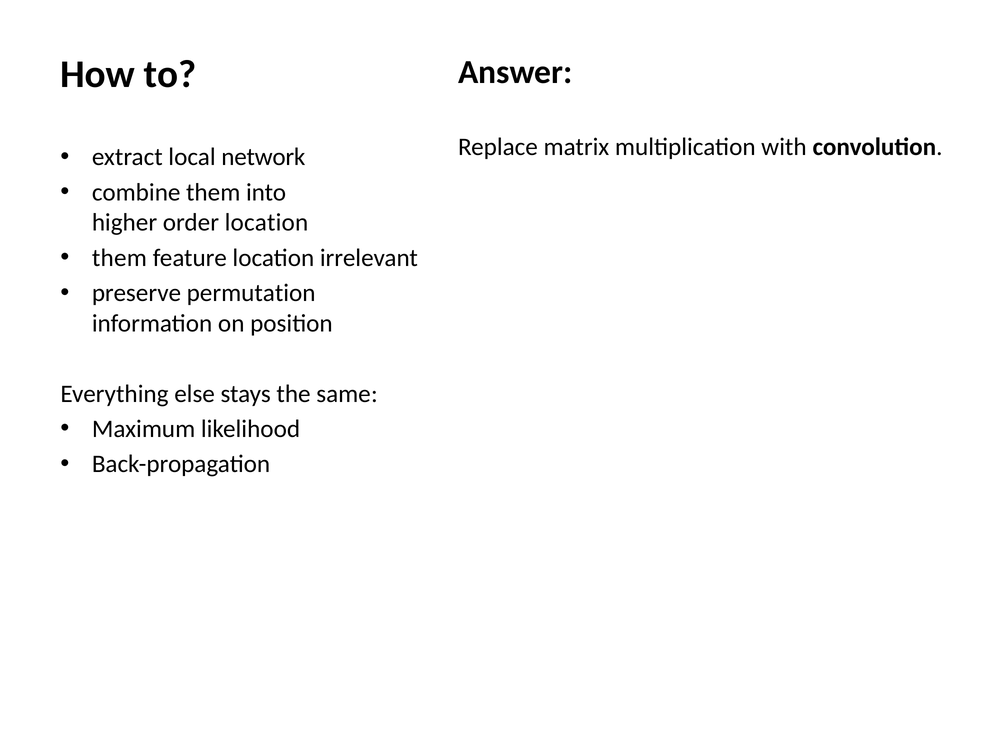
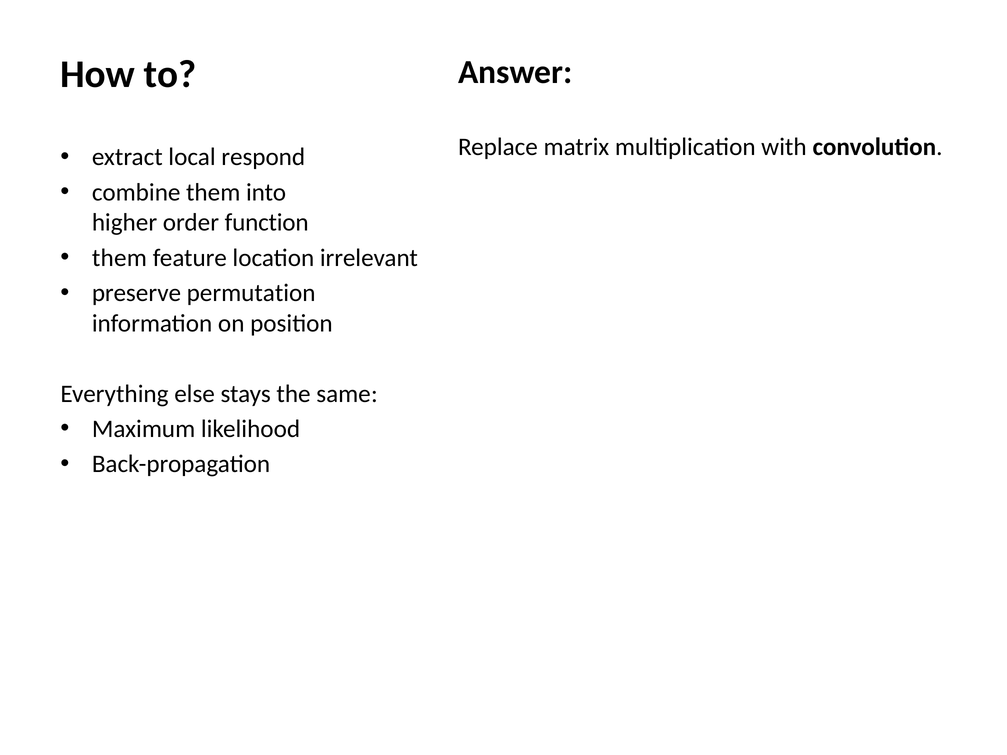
network: network -> respond
order location: location -> function
